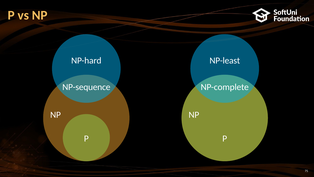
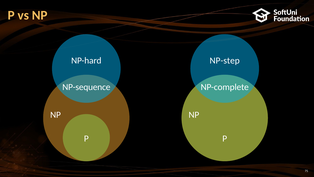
NP-least: NP-least -> NP-step
